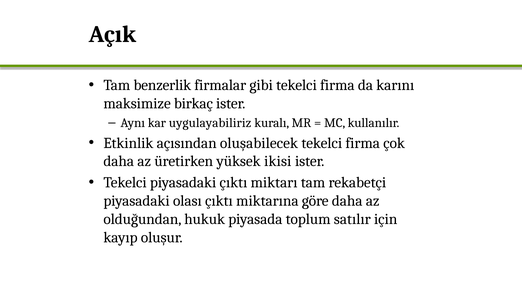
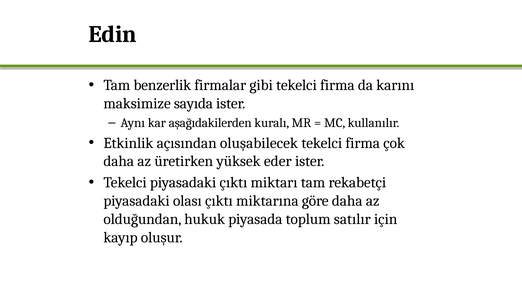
Açık: Açık -> Edin
birkaç: birkaç -> sayıda
uygulayabiliriz: uygulayabiliriz -> aşağıdakilerden
ikisi: ikisi -> eder
